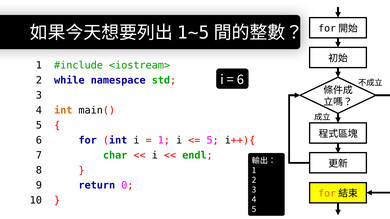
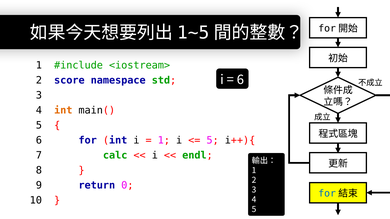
while: while -> score
char: char -> calc
for at (327, 194) colour: orange -> blue
